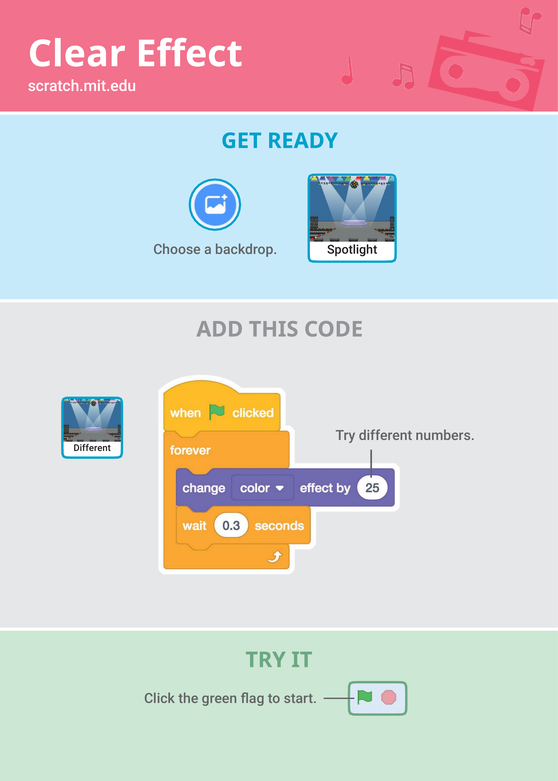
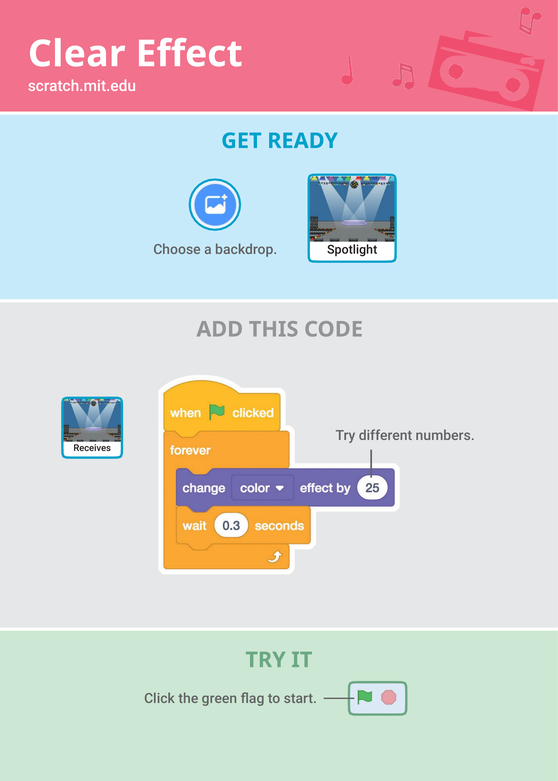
Different at (92, 448): Different -> Receives
